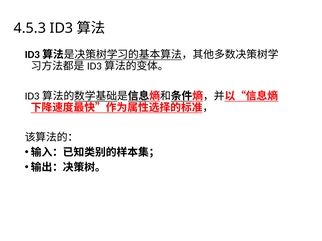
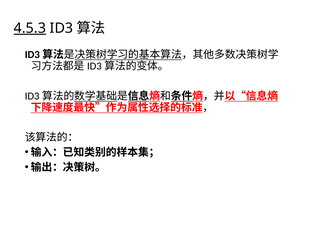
4.5.3 underline: none -> present
